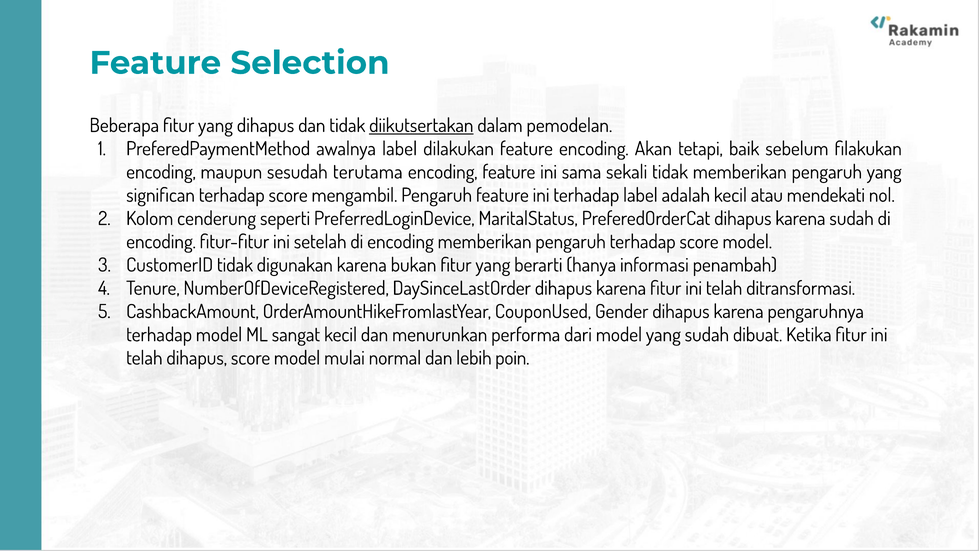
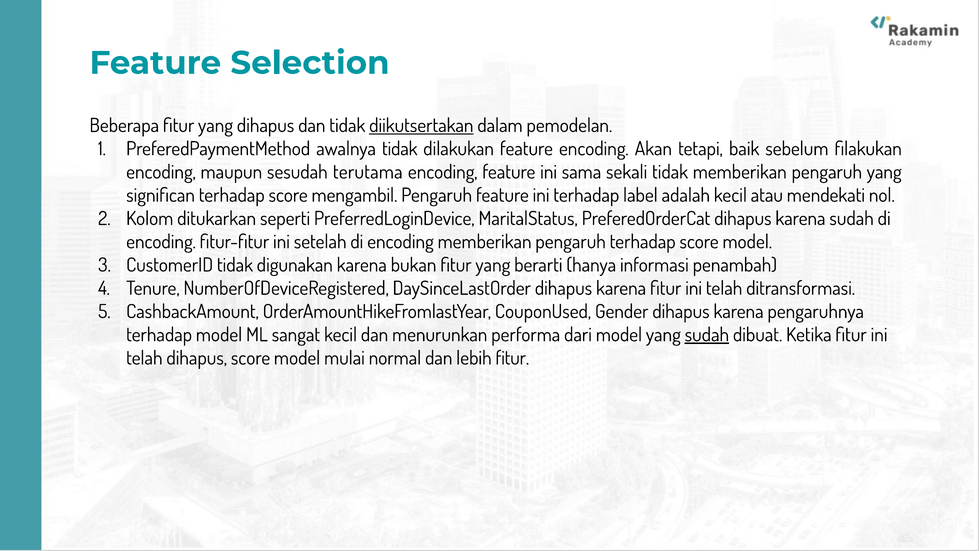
awalnya label: label -> tidak
cenderung: cenderung -> ditukarkan
sudah at (707, 335) underline: none -> present
lebih poin: poin -> fitur
